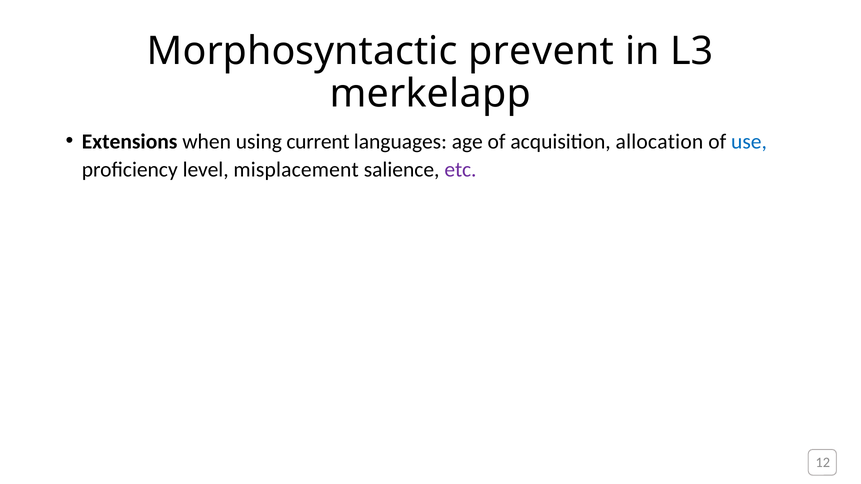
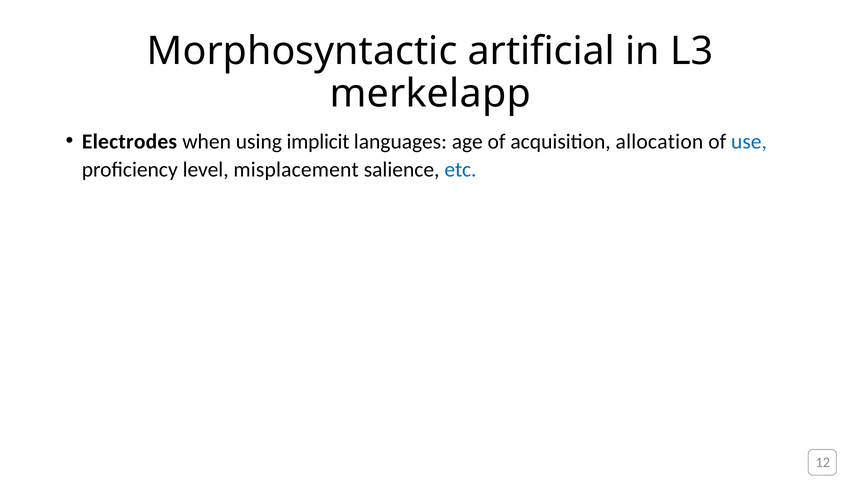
prevent: prevent -> artificial
Extensions: Extensions -> Electrodes
current: current -> implicit
etc colour: purple -> blue
